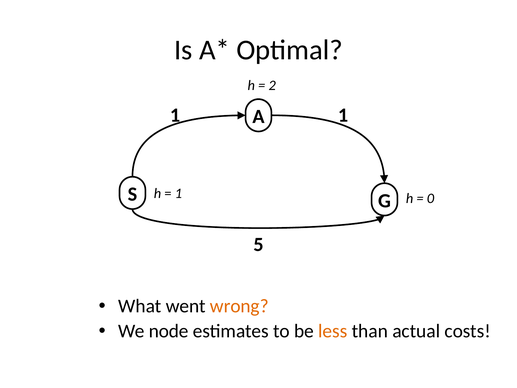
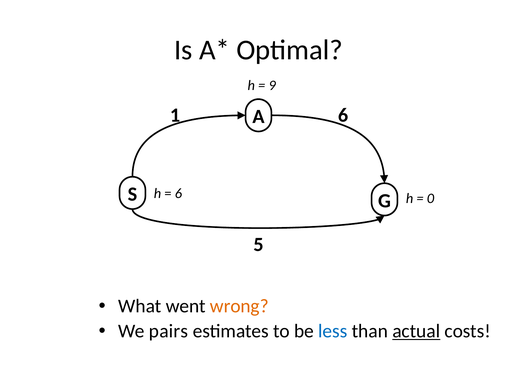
2: 2 -> 9
1 1: 1 -> 6
1 at (178, 193): 1 -> 6
node: node -> pairs
less colour: orange -> blue
actual underline: none -> present
